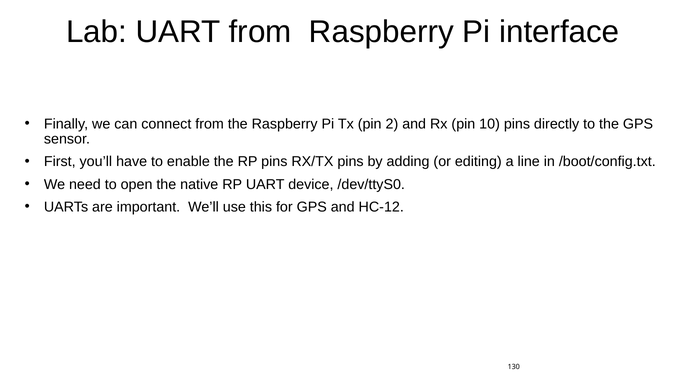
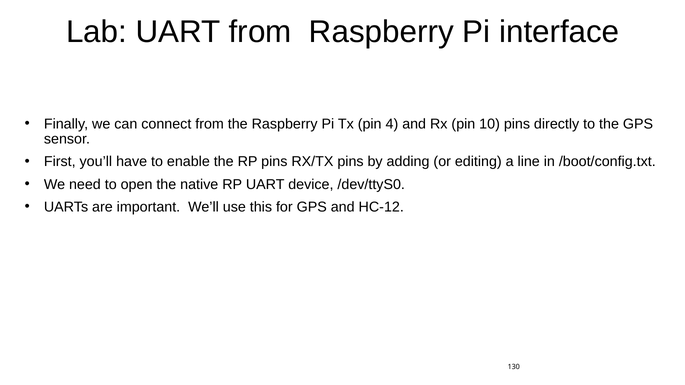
2: 2 -> 4
